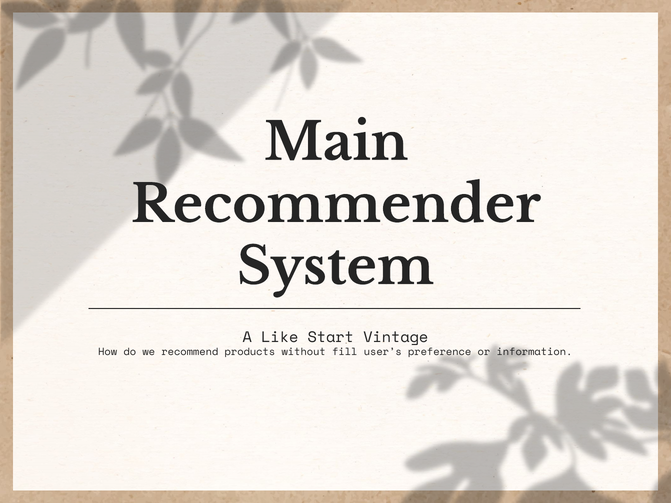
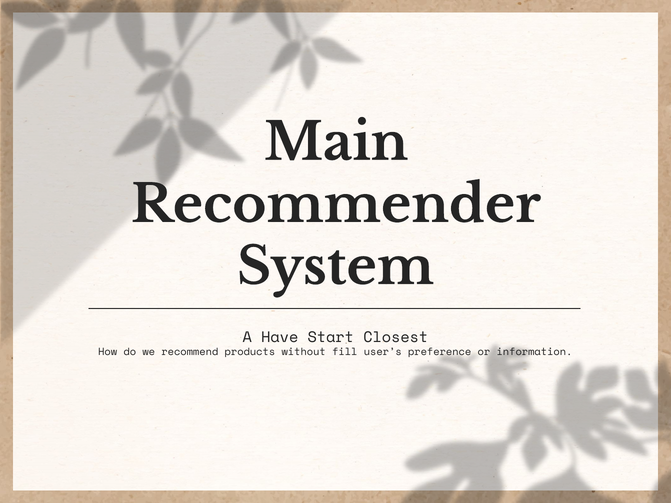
Like: Like -> Have
Vintage: Vintage -> Closest
